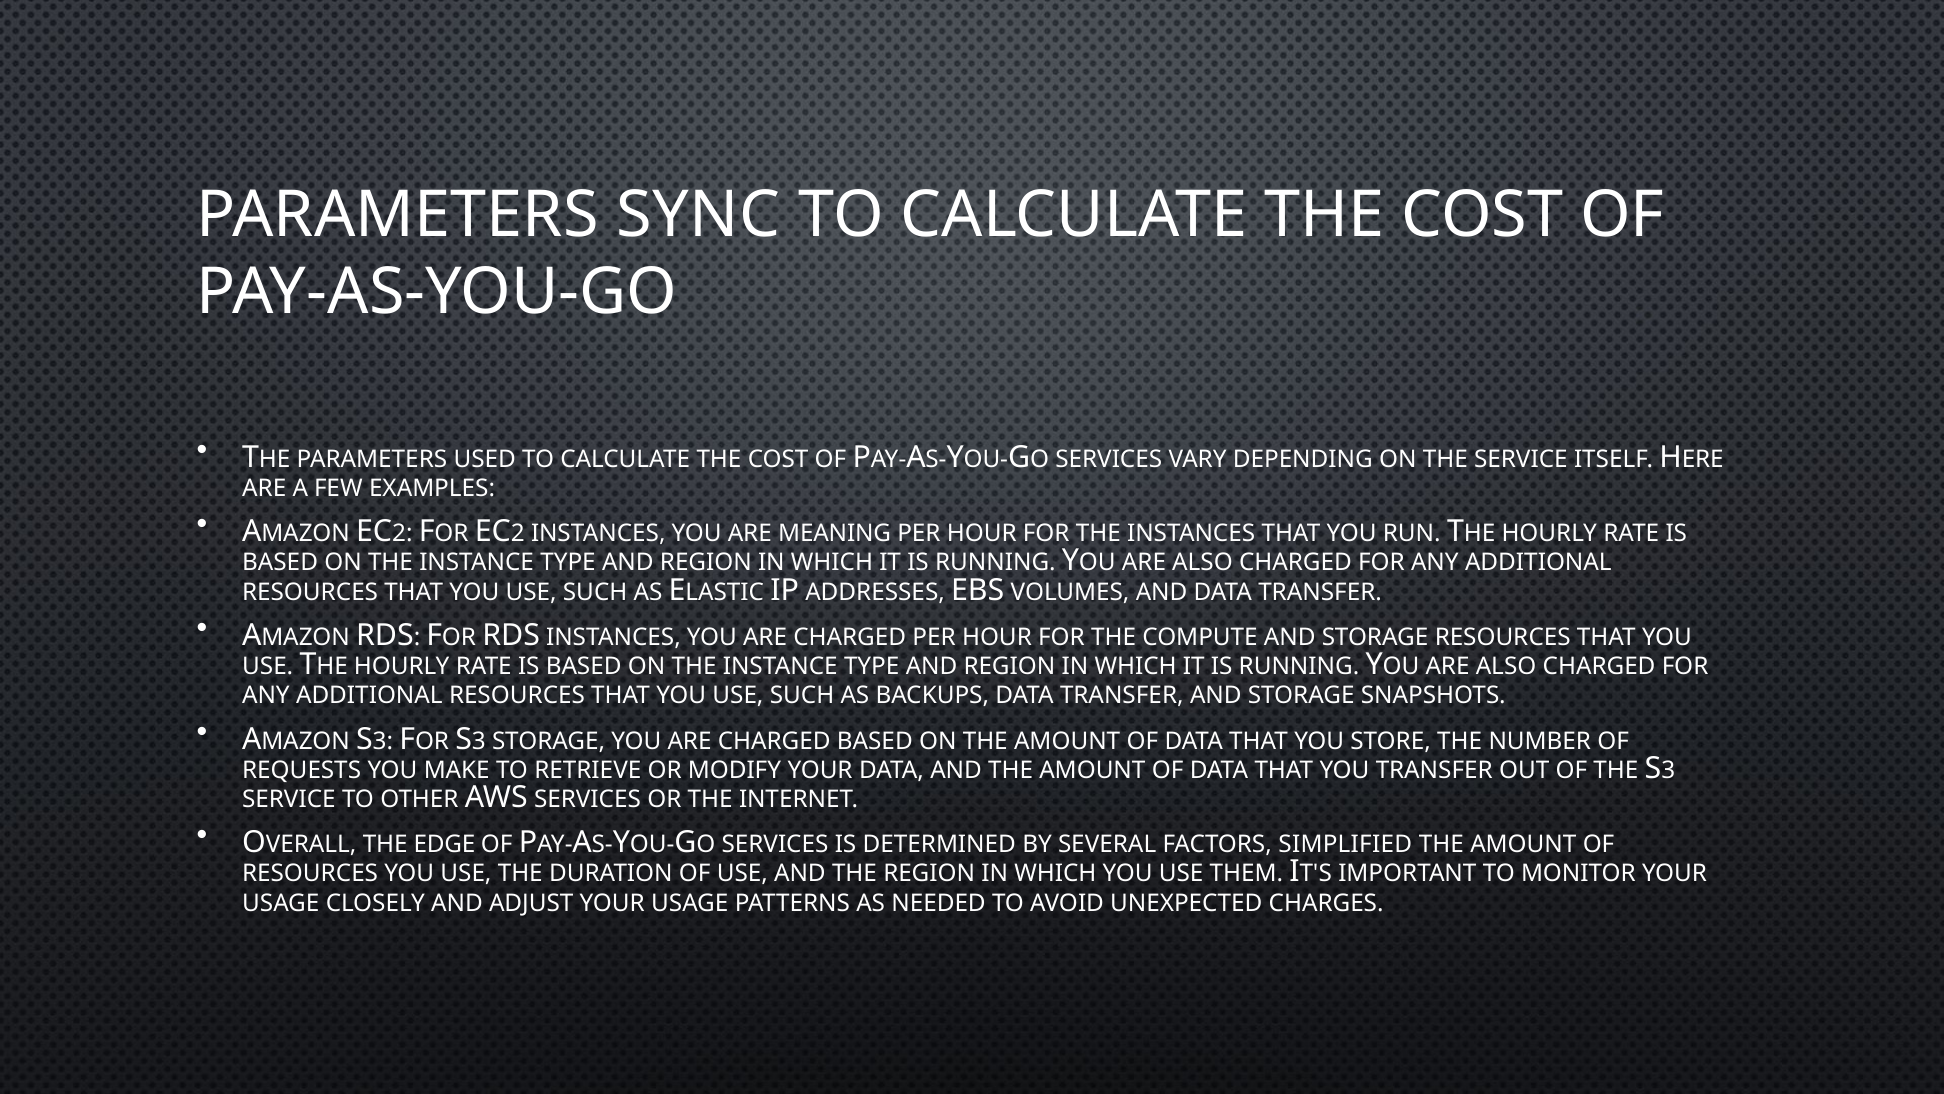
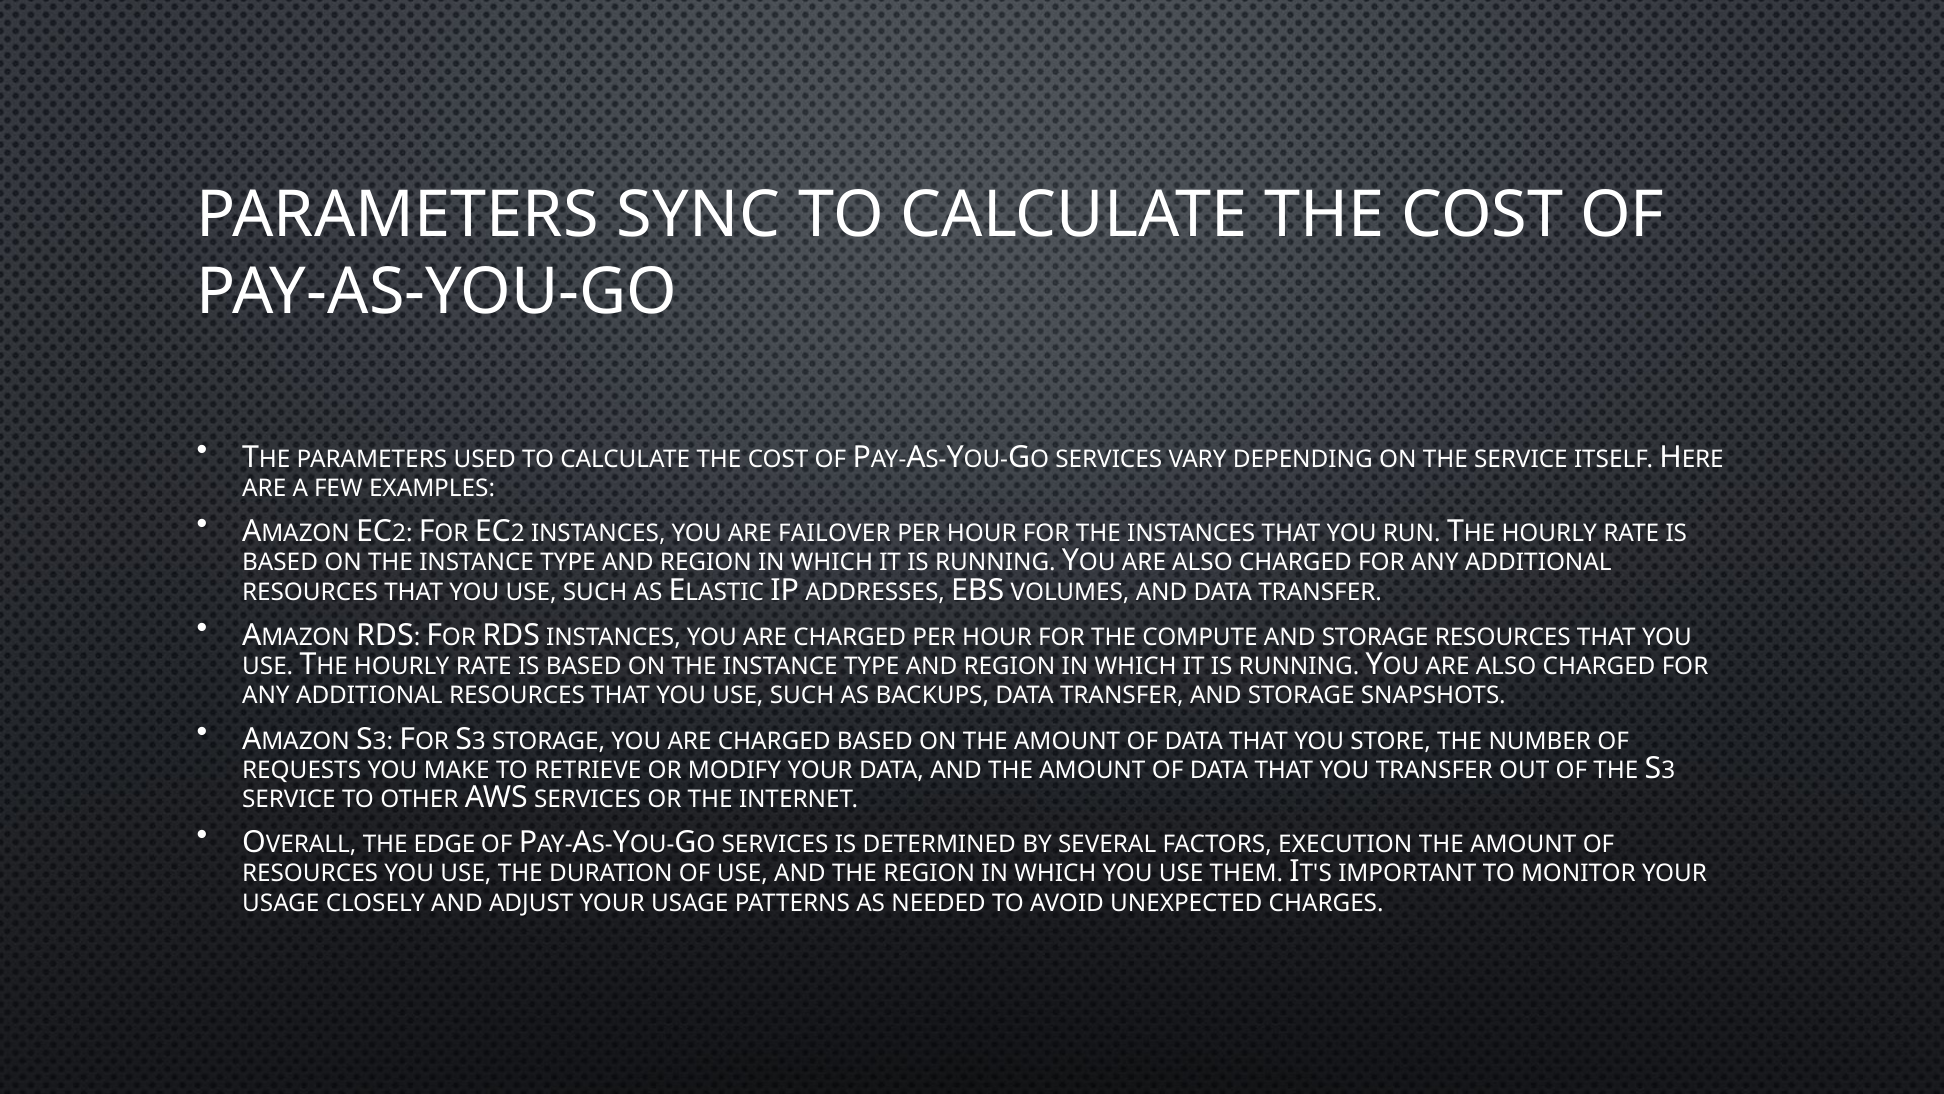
MEANING: MEANING -> FAILOVER
SIMPLIFIED: SIMPLIFIED -> EXECUTION
